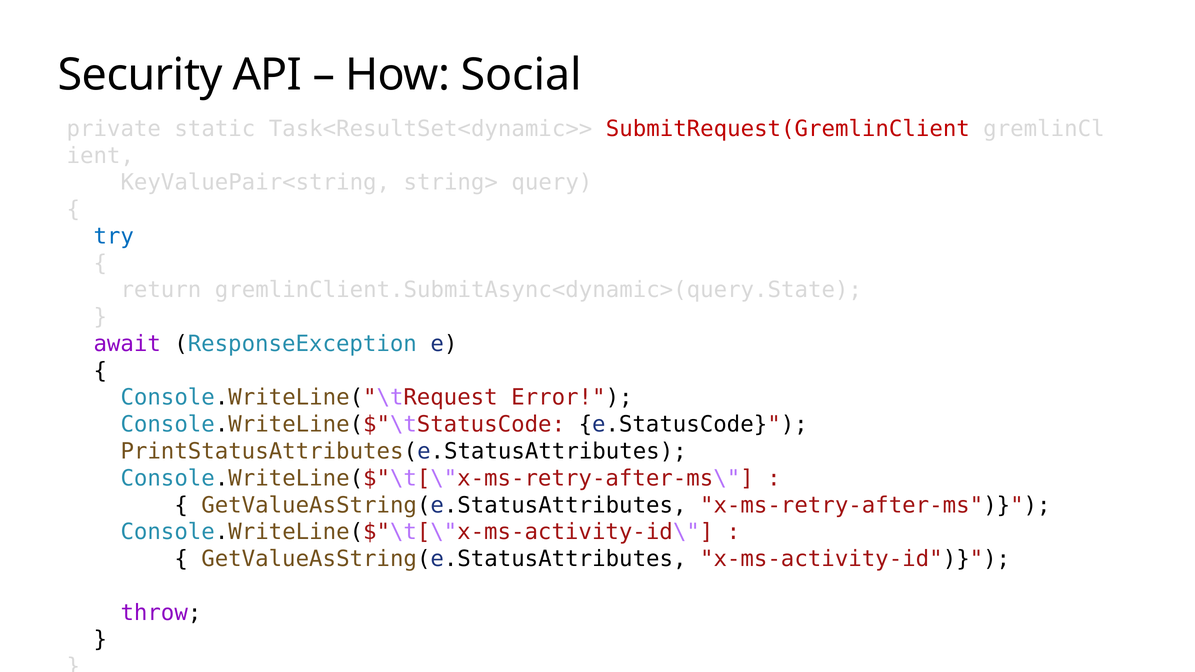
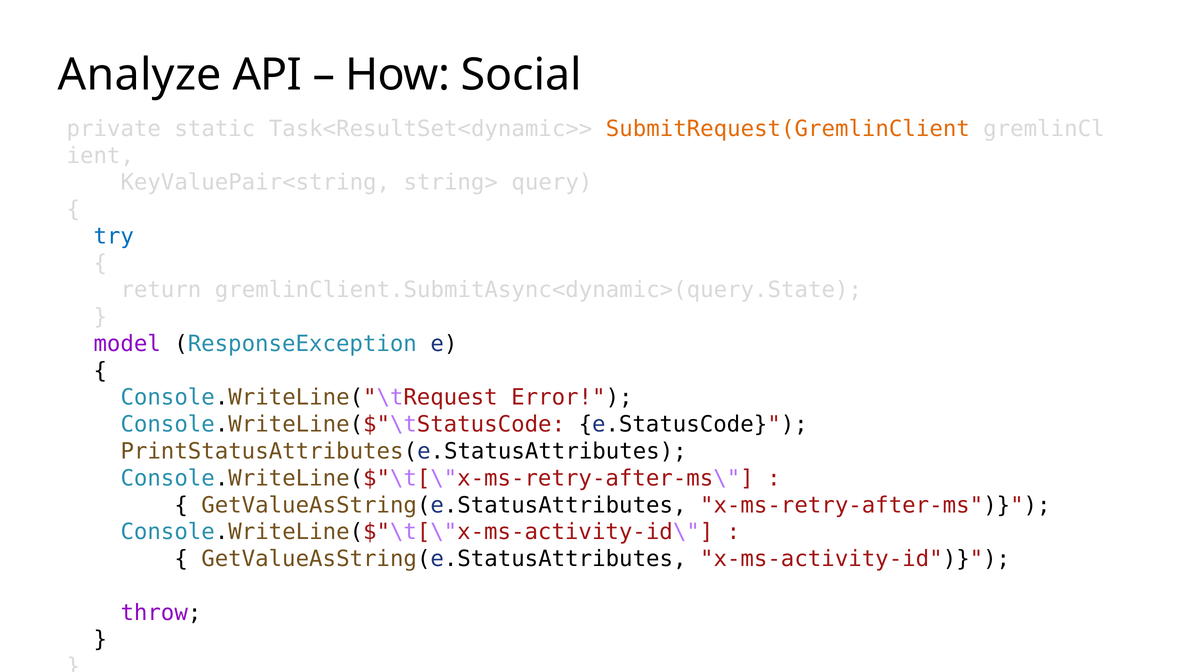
Security: Security -> Analyze
SubmitRequest(GremlinClient colour: red -> orange
await: await -> model
